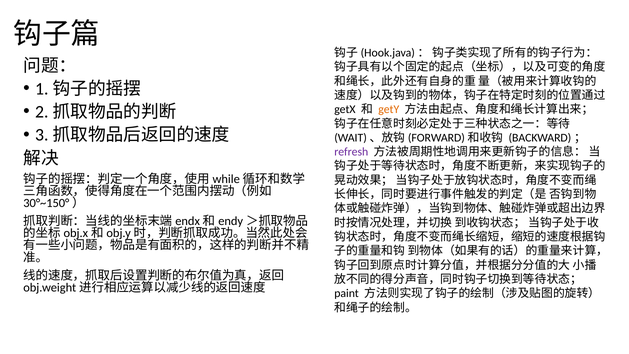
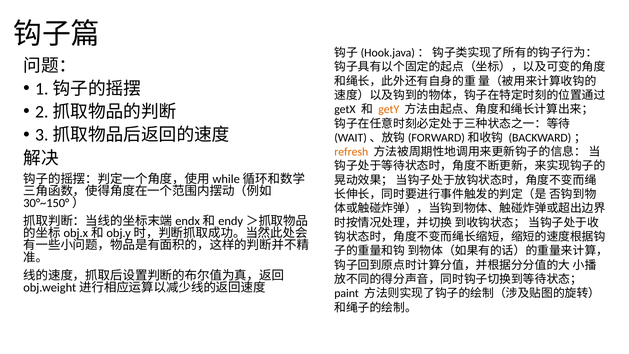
refresh colour: purple -> orange
